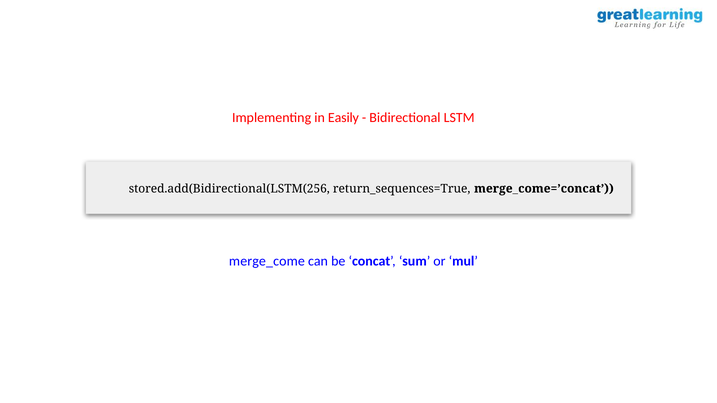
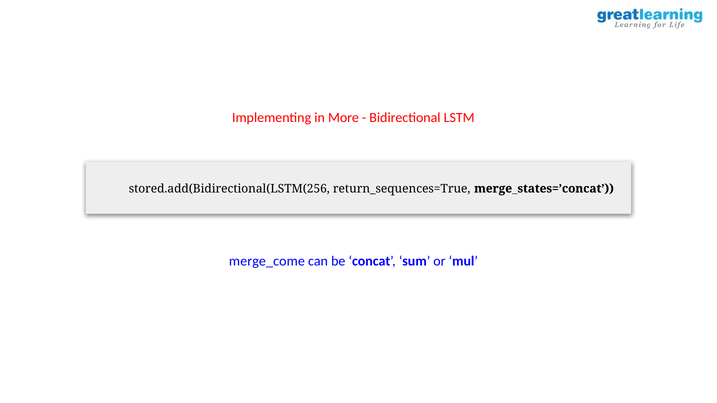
Easily: Easily -> More
merge_come=’concat: merge_come=’concat -> merge_states=’concat
